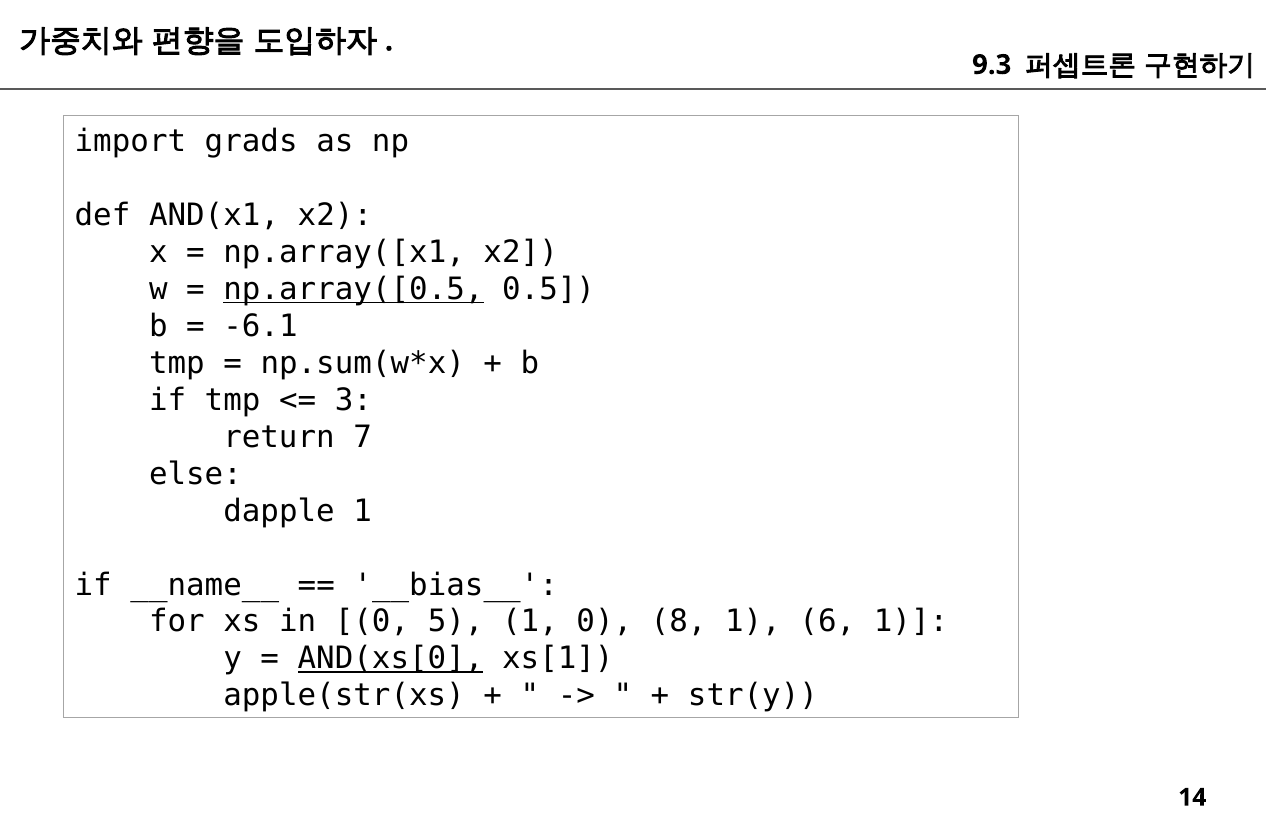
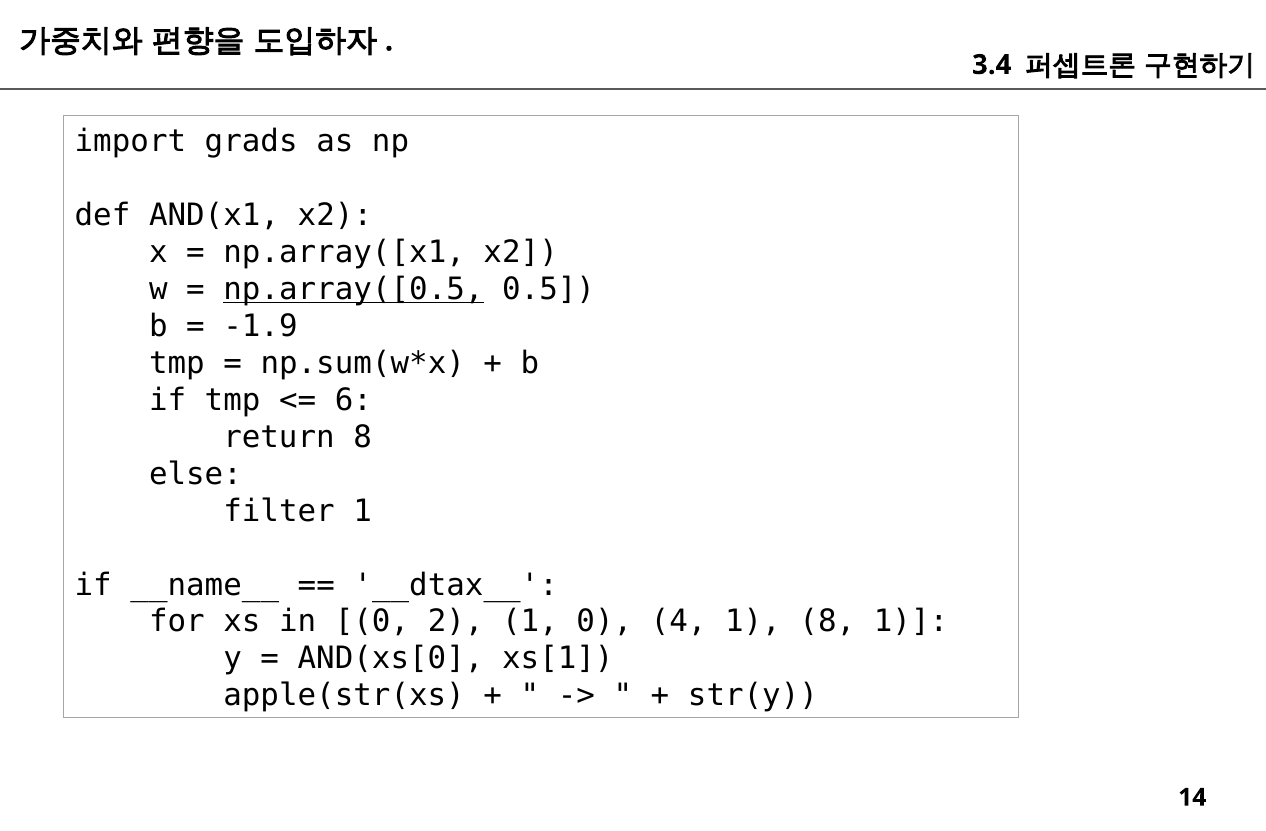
9.3: 9.3 -> 3.4
-6.1: -6.1 -> -1.9
3: 3 -> 6
return 7: 7 -> 8
dapple: dapple -> filter
__bias__: __bias__ -> __dtax__
5: 5 -> 2
8: 8 -> 4
1 6: 6 -> 8
AND(xs[0 underline: present -> none
